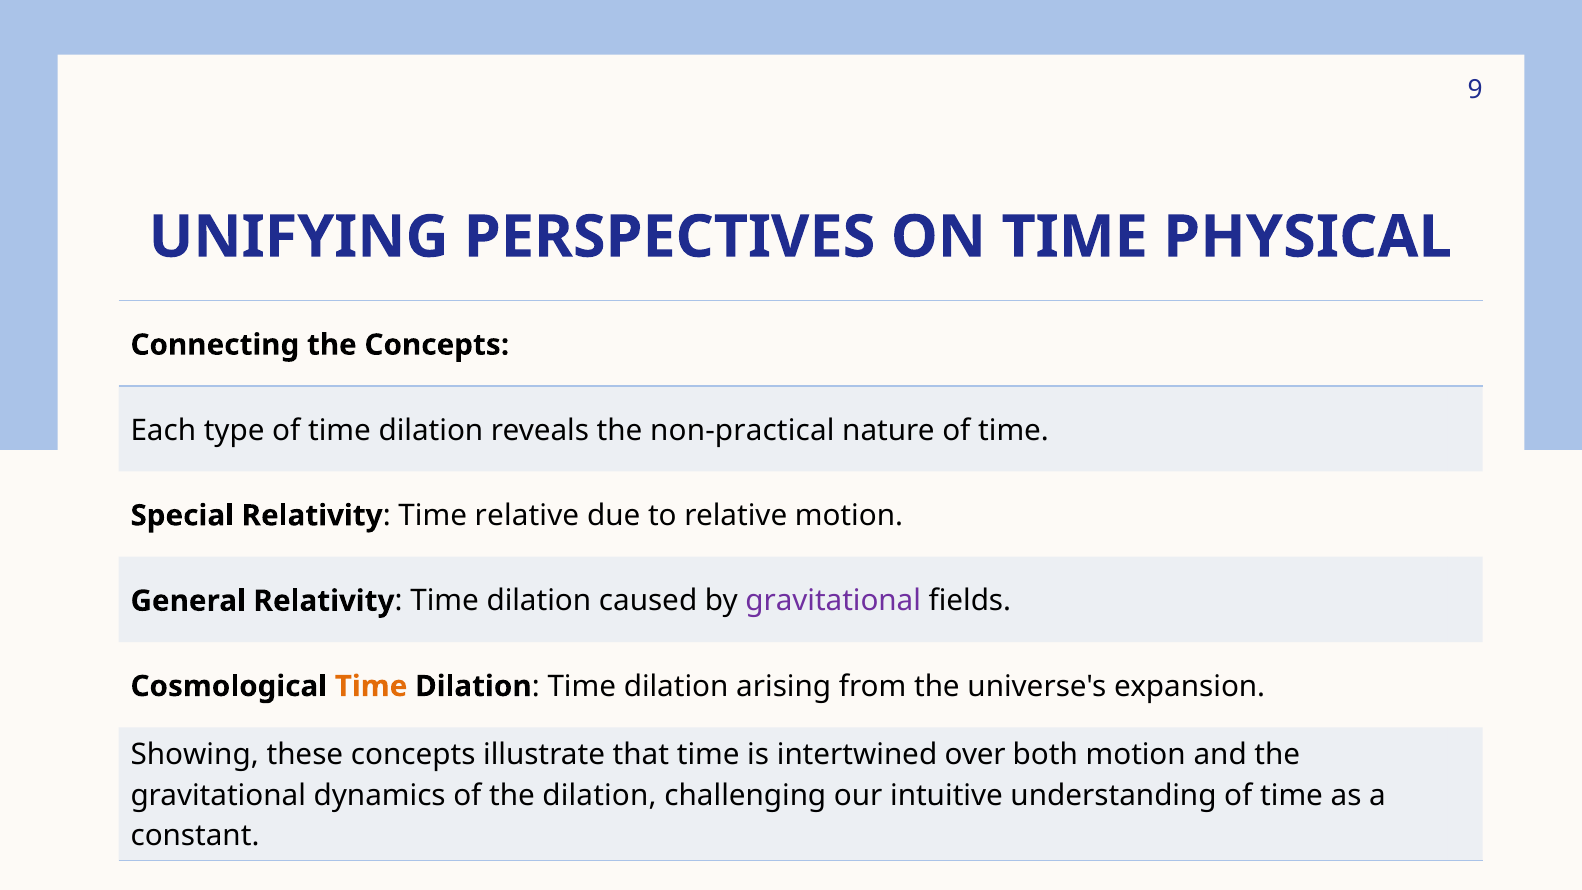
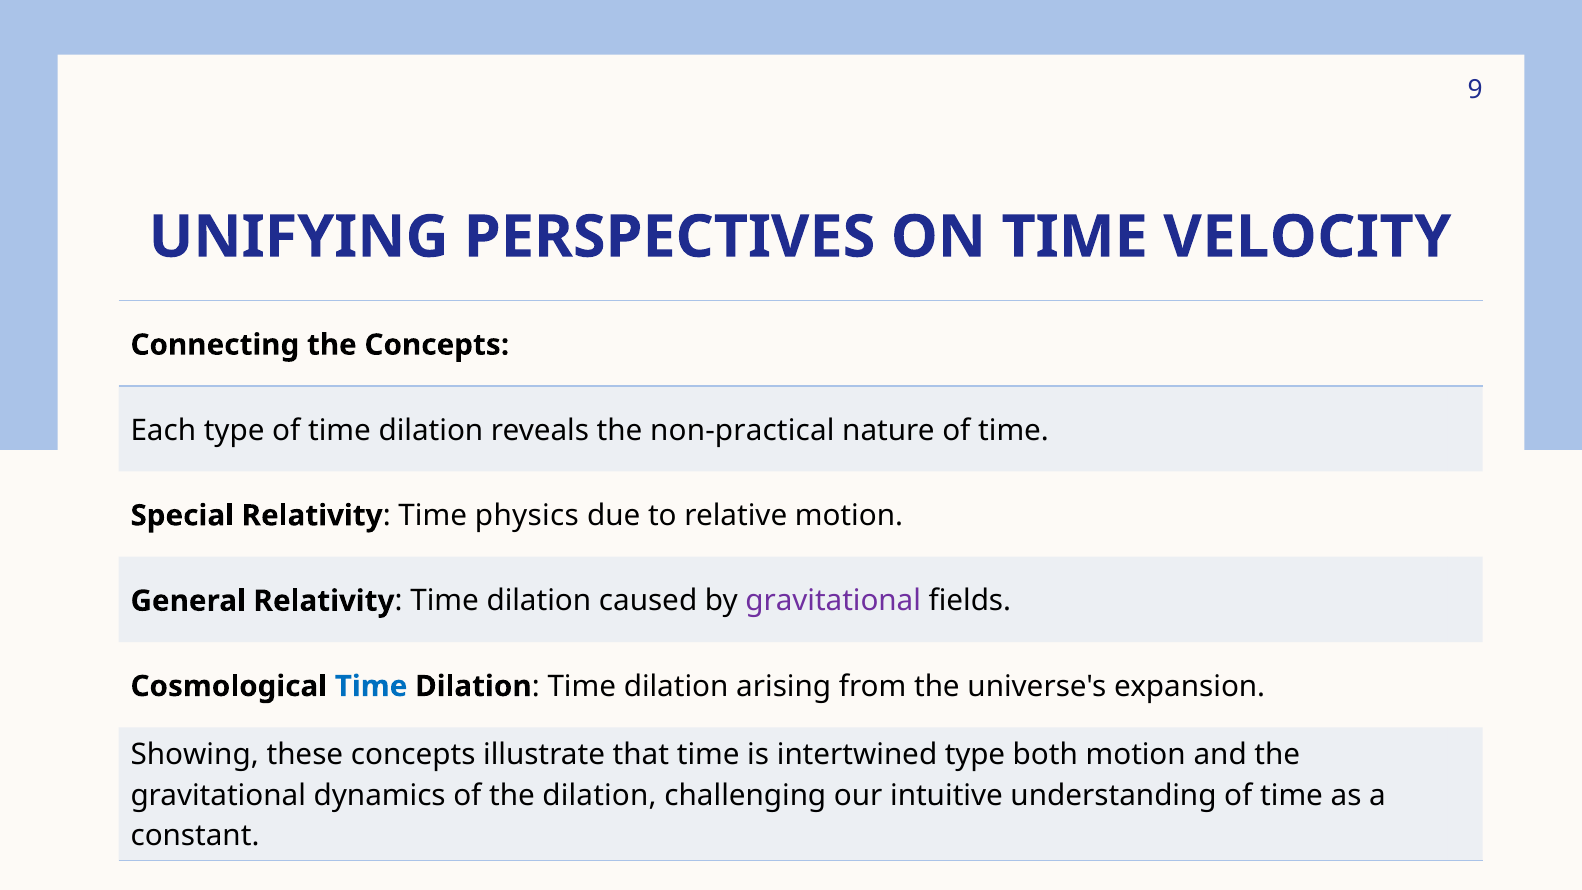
PHYSICAL: PHYSICAL -> VELOCITY
Time relative: relative -> physics
Time at (371, 686) colour: orange -> blue
intertwined over: over -> type
